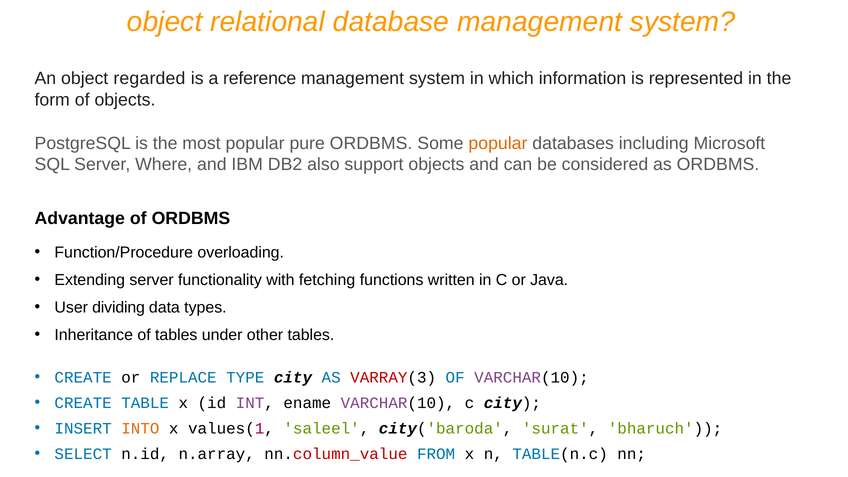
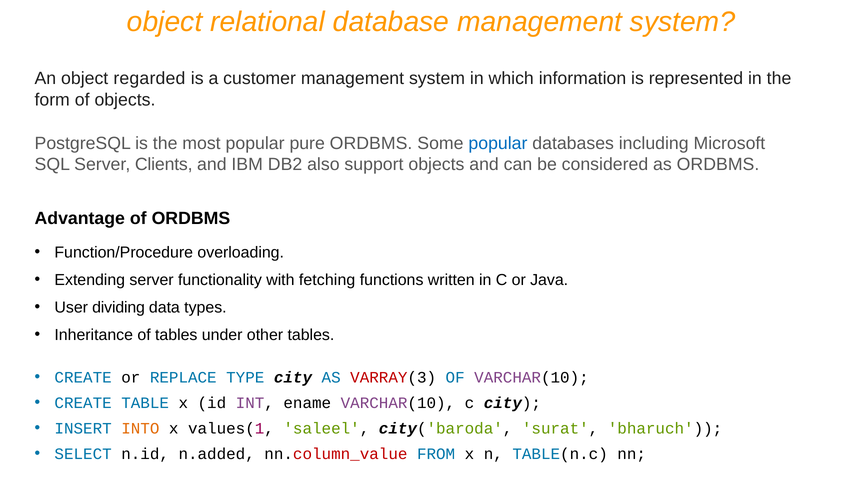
reference: reference -> customer
popular at (498, 143) colour: orange -> blue
Where: Where -> Clients
n.array: n.array -> n.added
